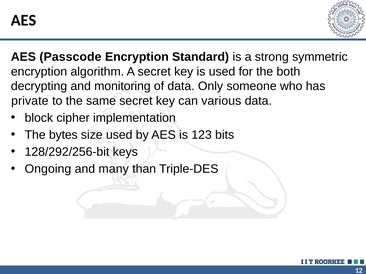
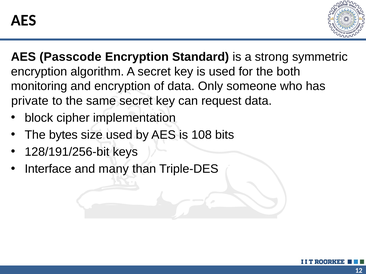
decrypting: decrypting -> monitoring
and monitoring: monitoring -> encryption
various: various -> request
123: 123 -> 108
128/292/256-bit: 128/292/256-bit -> 128/191/256-bit
Ongoing: Ongoing -> Interface
